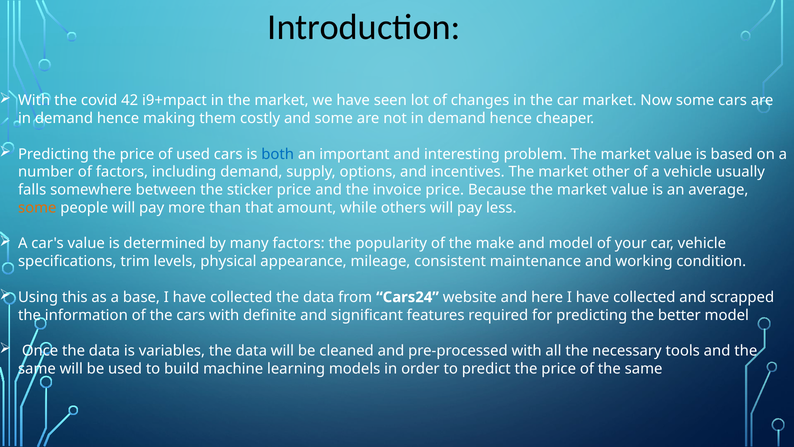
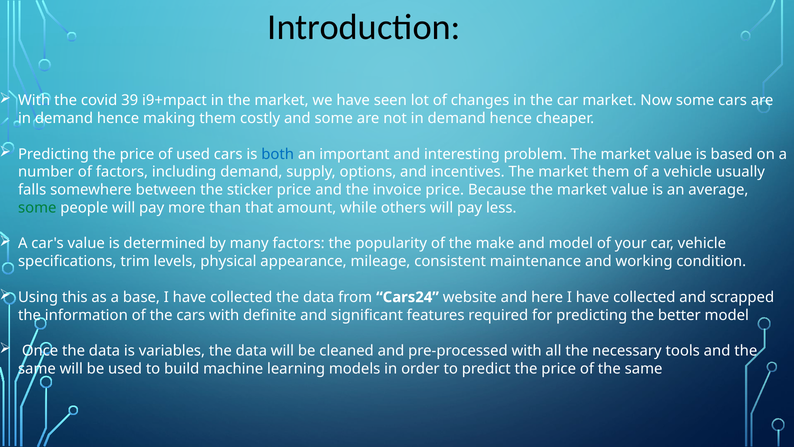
42: 42 -> 39
market other: other -> them
some at (37, 208) colour: orange -> green
